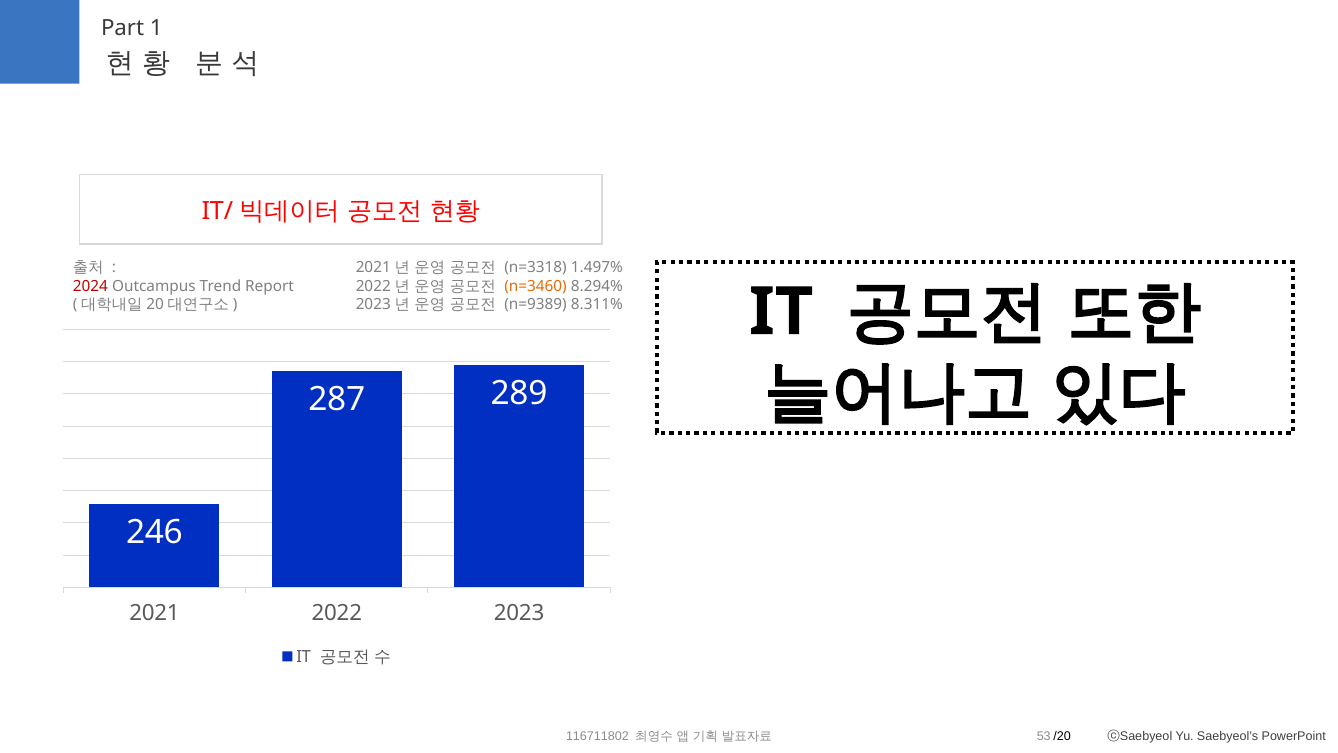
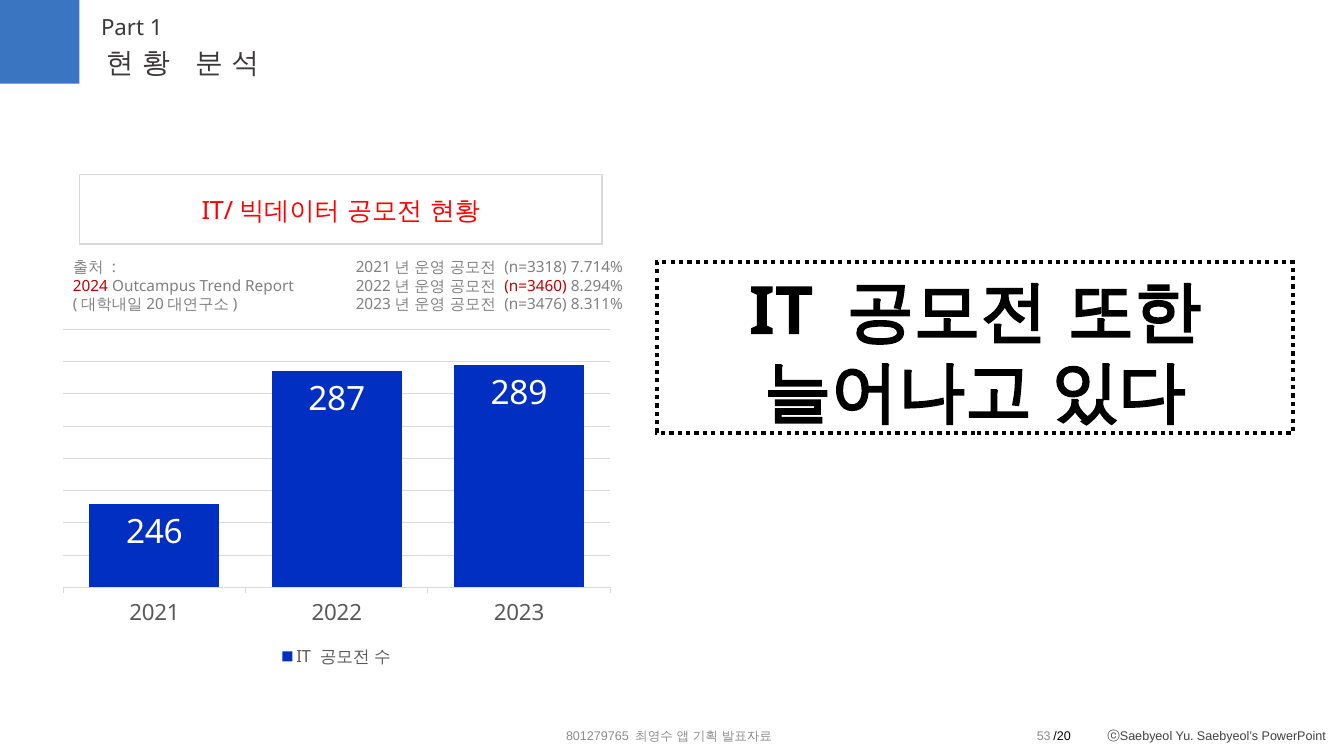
1.497%: 1.497% -> 7.714%
n=3460 colour: orange -> red
n=9389: n=9389 -> n=3476
116711802: 116711802 -> 801279765
